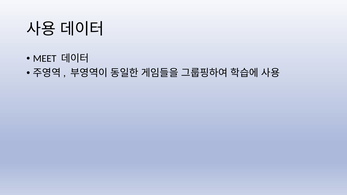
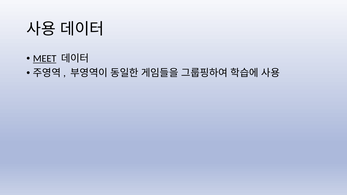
MEET underline: none -> present
